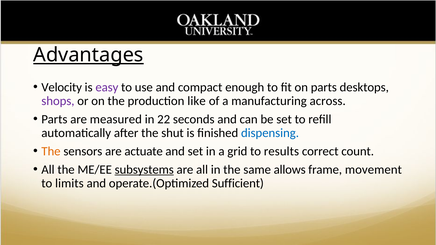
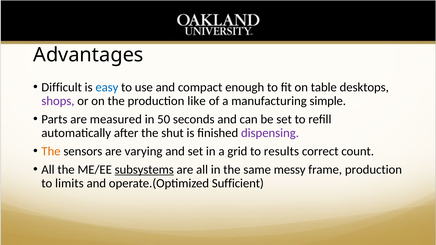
Advantages underline: present -> none
Velocity: Velocity -> Difficult
easy colour: purple -> blue
on parts: parts -> table
across: across -> simple
22: 22 -> 50
dispensing colour: blue -> purple
actuate: actuate -> varying
allows: allows -> messy
frame movement: movement -> production
